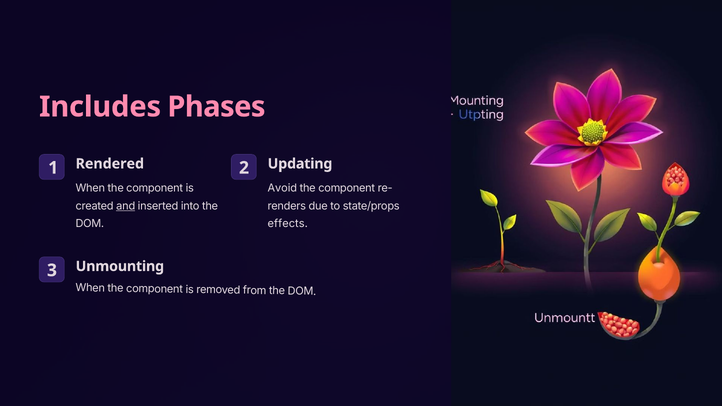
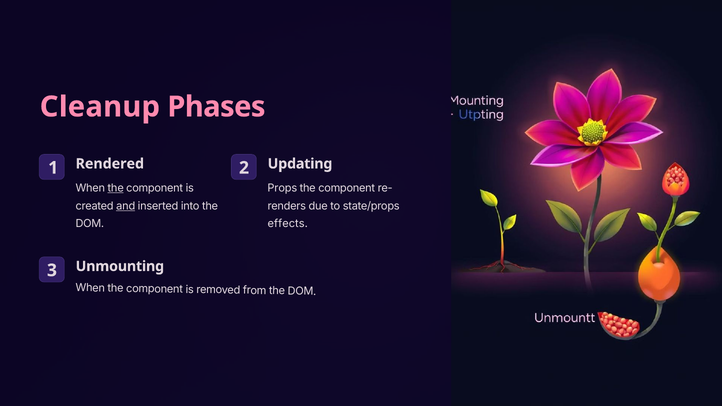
Includes: Includes -> Cleanup
the at (116, 188) underline: none -> present
Avoid: Avoid -> Props
